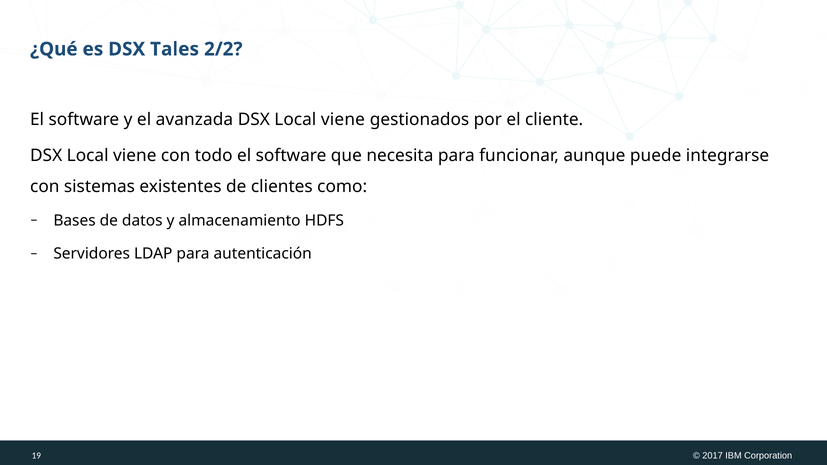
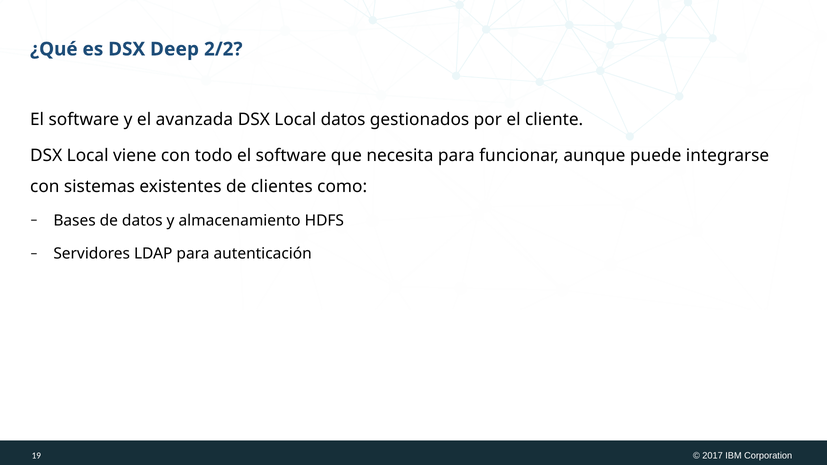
Tales: Tales -> Deep
viene at (343, 120): viene -> datos
